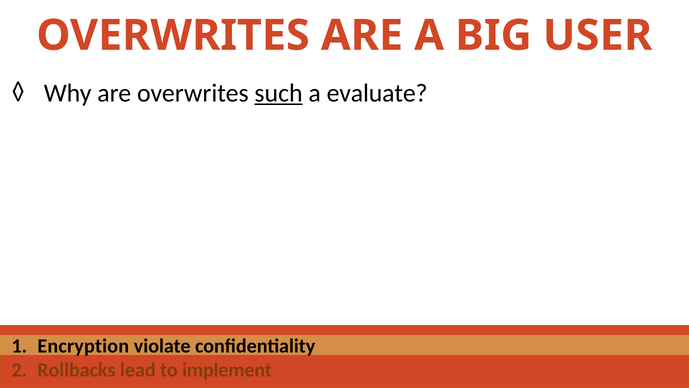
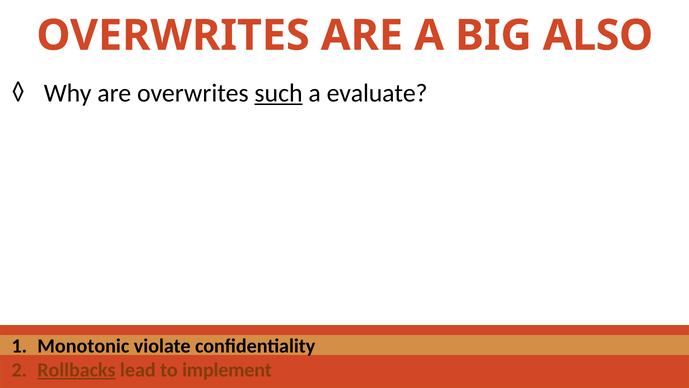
USER: USER -> ALSO
Encryption: Encryption -> Monotonic
Rollbacks underline: none -> present
